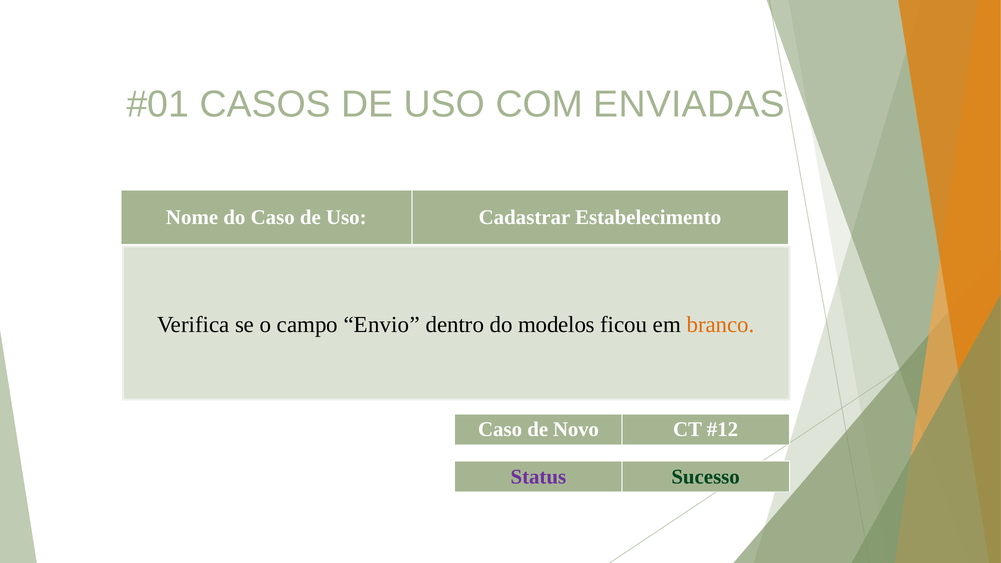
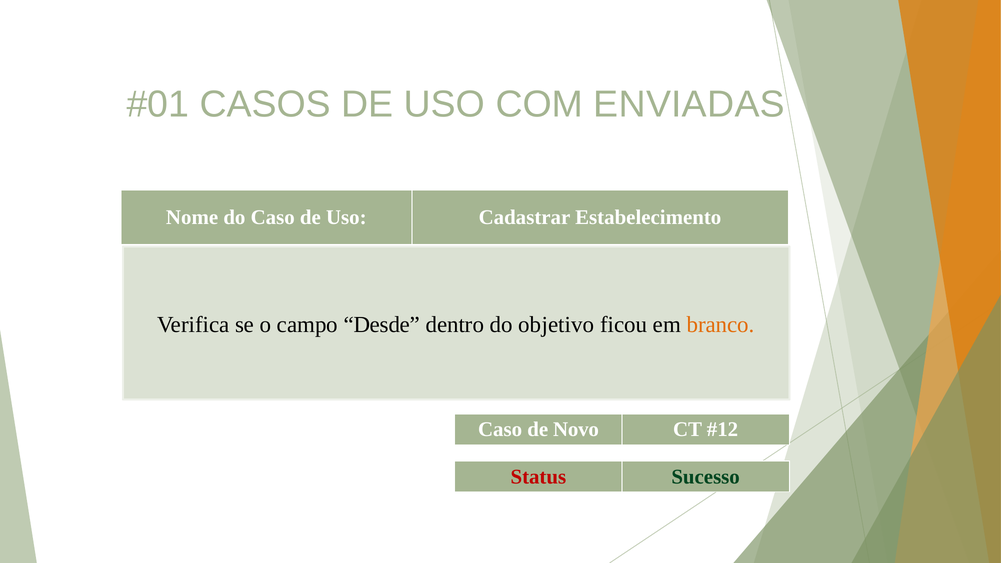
Envio: Envio -> Desde
modelos: modelos -> objetivo
Status colour: purple -> red
